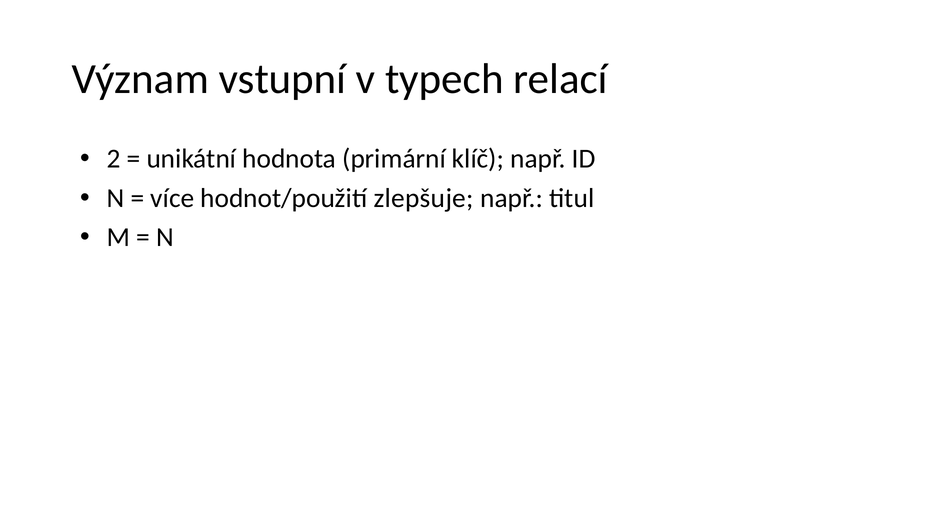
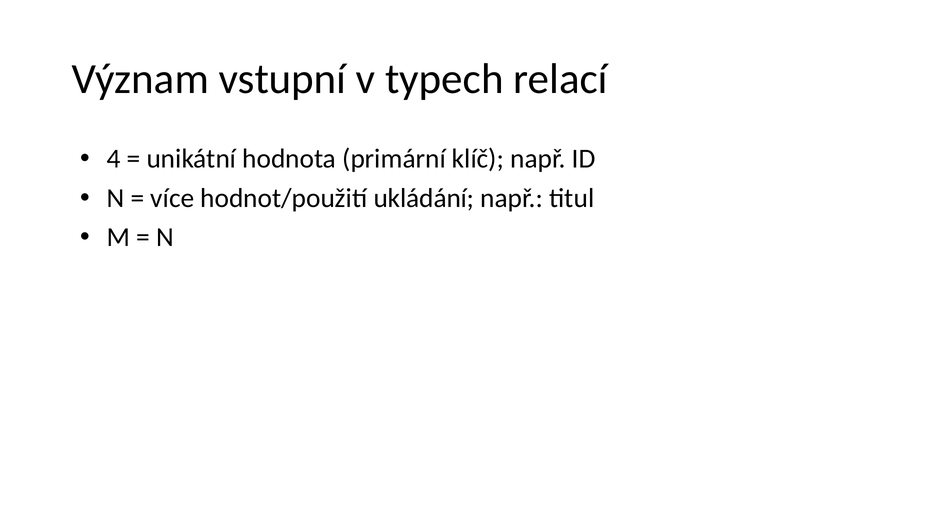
2: 2 -> 4
zlepšuje: zlepšuje -> ukládání
